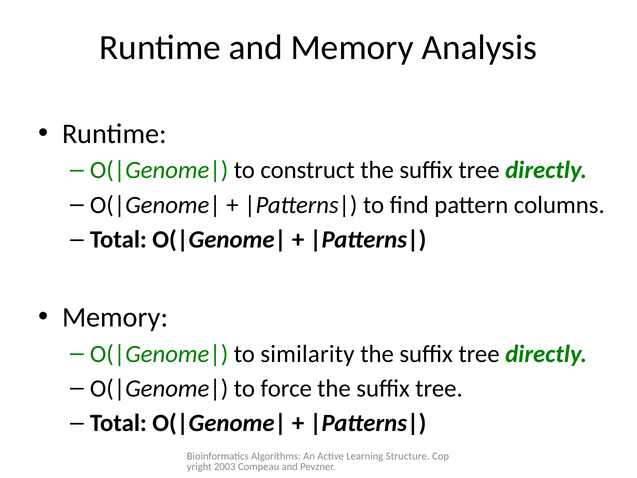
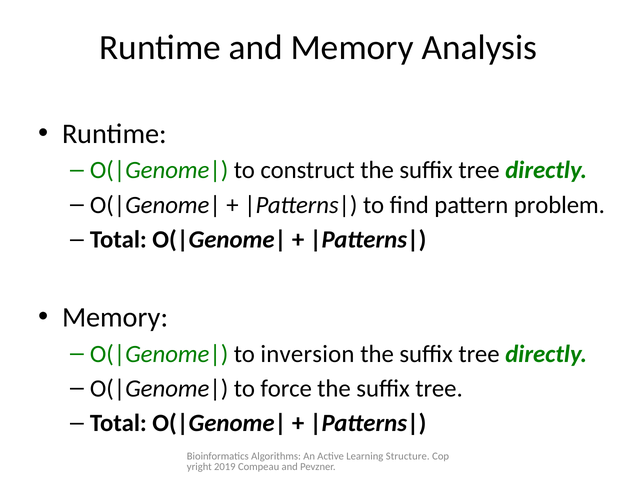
columns: columns -> problem
similarity: similarity -> inversion
2003: 2003 -> 2019
